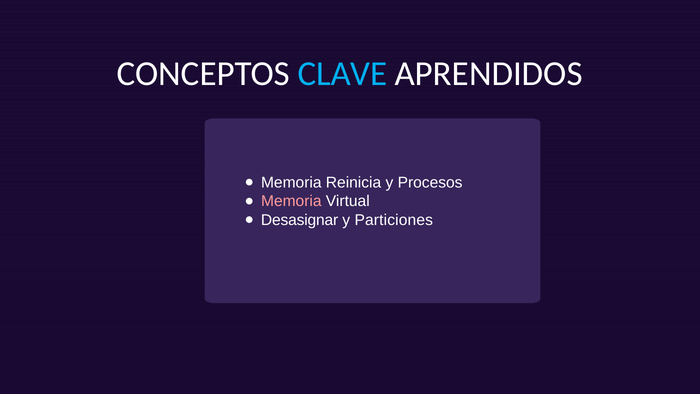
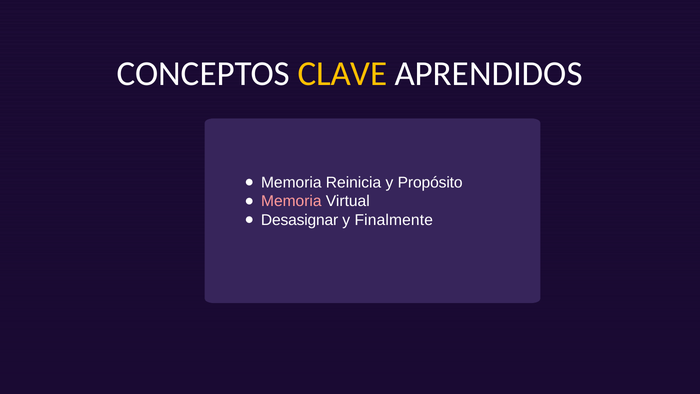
CLAVE colour: light blue -> yellow
Procesos: Procesos -> Propósito
Particiones: Particiones -> Finalmente
